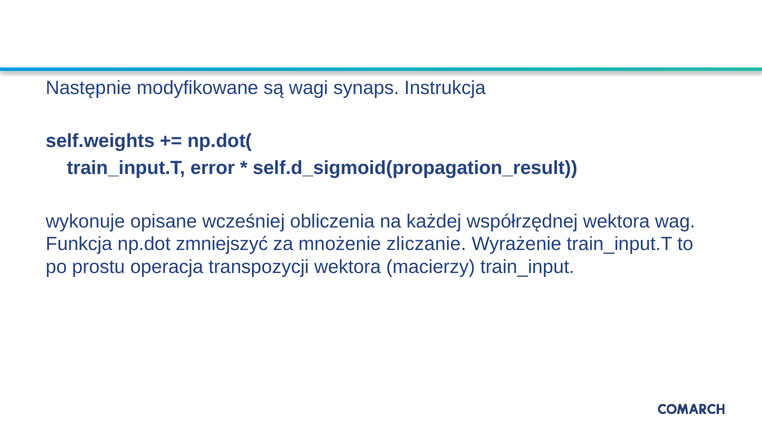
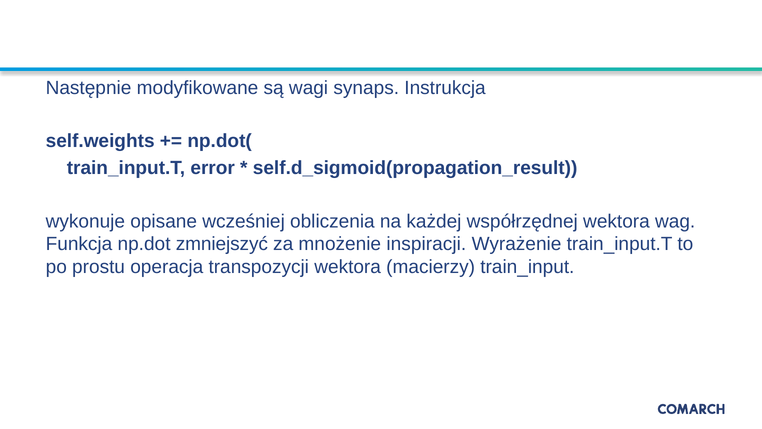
zliczanie: zliczanie -> inspiracji
